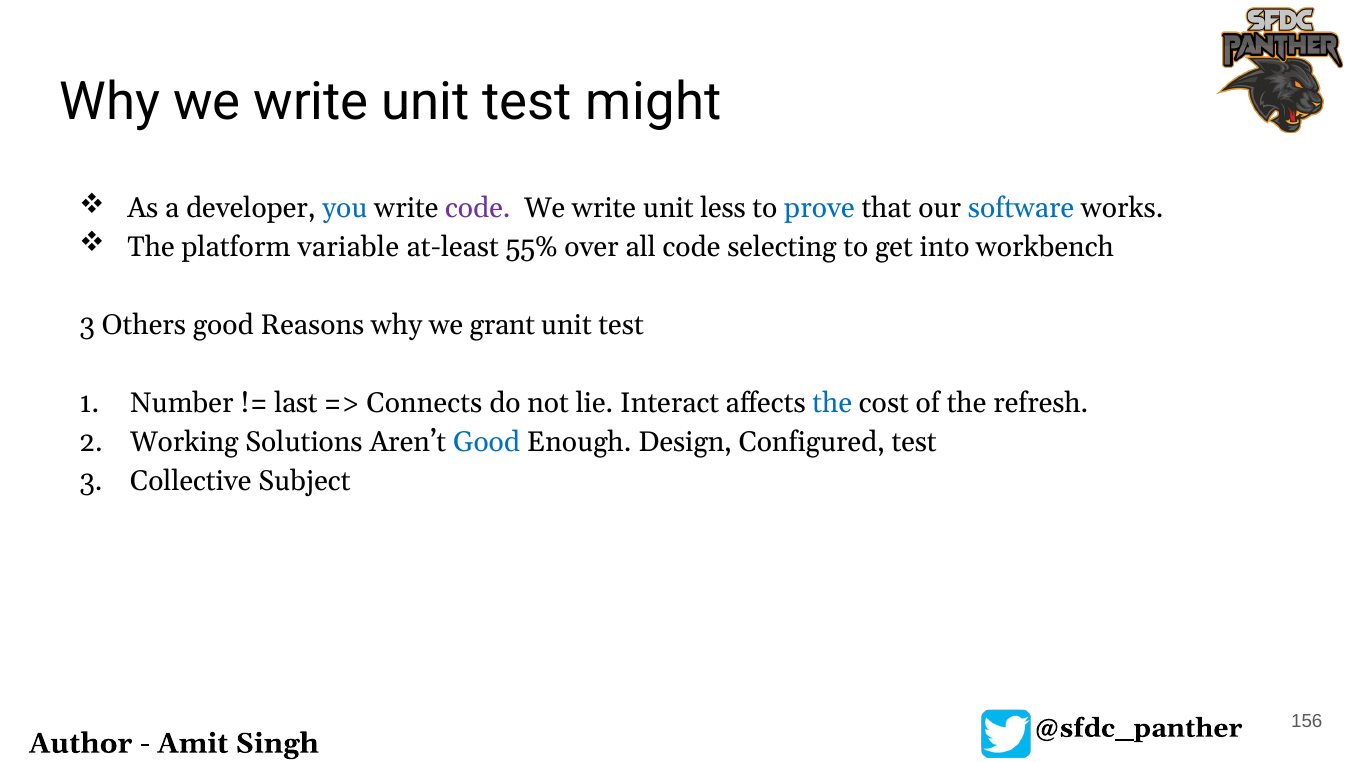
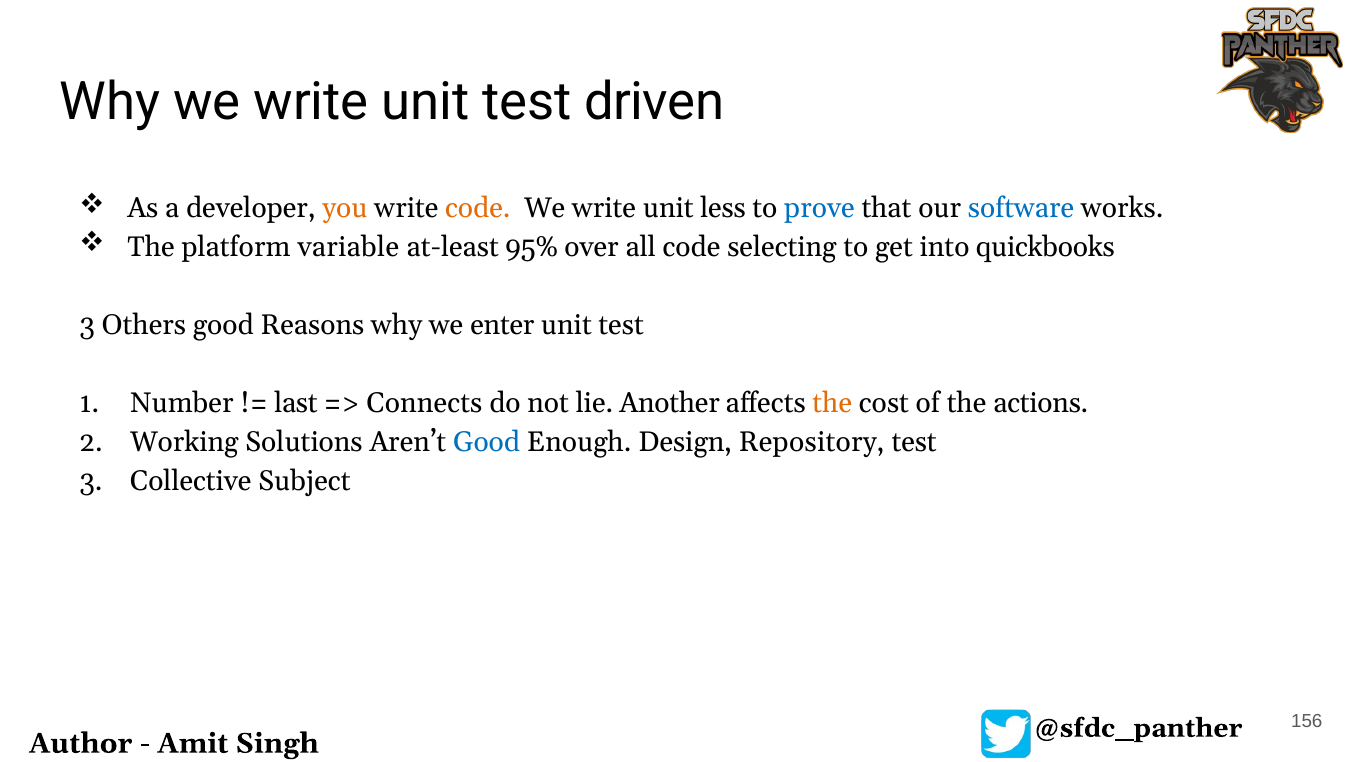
might: might -> driven
you colour: blue -> orange
code at (478, 208) colour: purple -> orange
55%: 55% -> 95%
workbench: workbench -> quickbooks
grant: grant -> enter
Interact: Interact -> Another
the at (832, 403) colour: blue -> orange
refresh: refresh -> actions
Configured: Configured -> Repository
